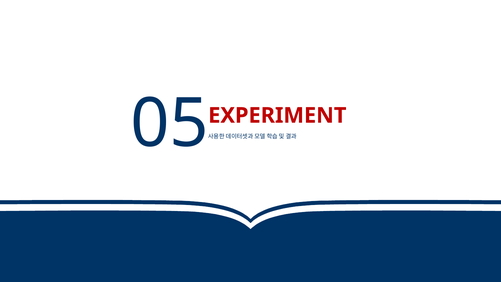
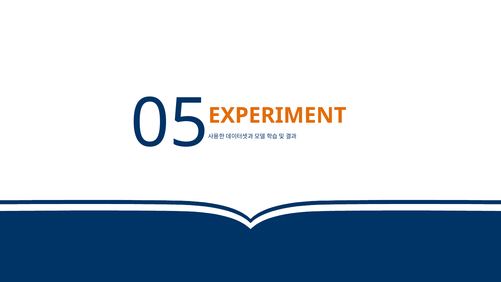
EXPERIMENT colour: red -> orange
